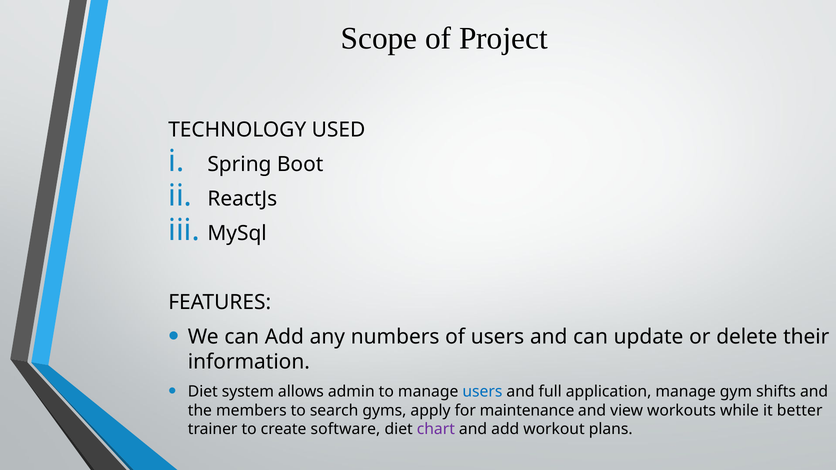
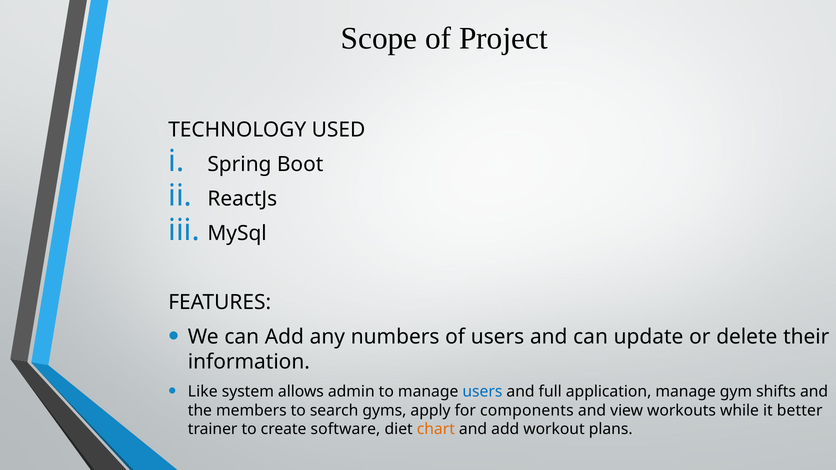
Diet at (203, 392): Diet -> Like
maintenance: maintenance -> components
chart colour: purple -> orange
